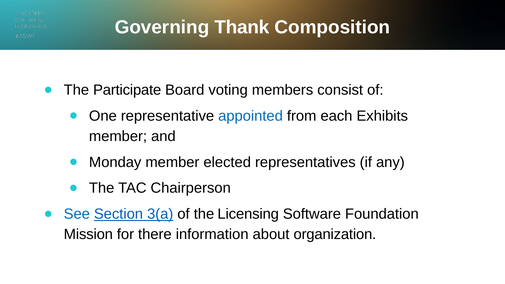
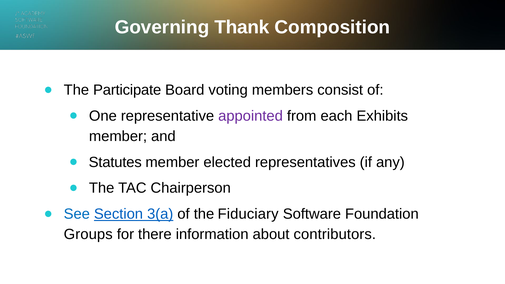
appointed colour: blue -> purple
Monday: Monday -> Statutes
Licensing: Licensing -> Fiduciary
Mission: Mission -> Groups
organization: organization -> contributors
